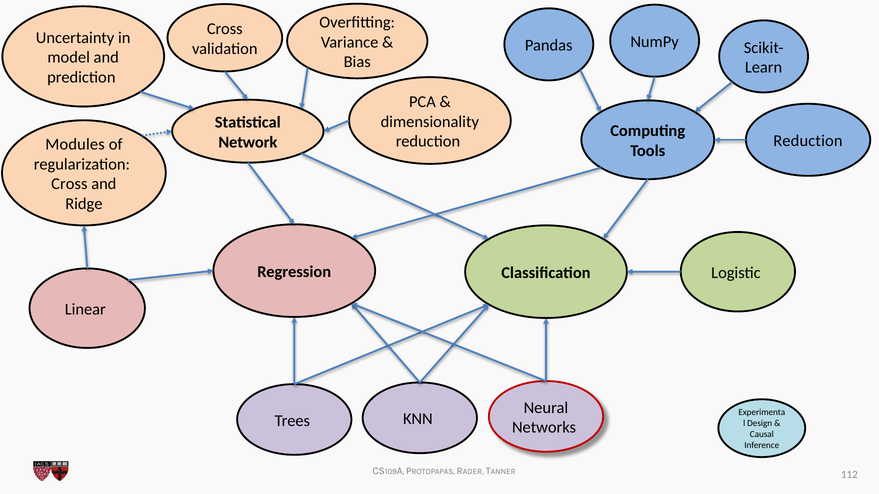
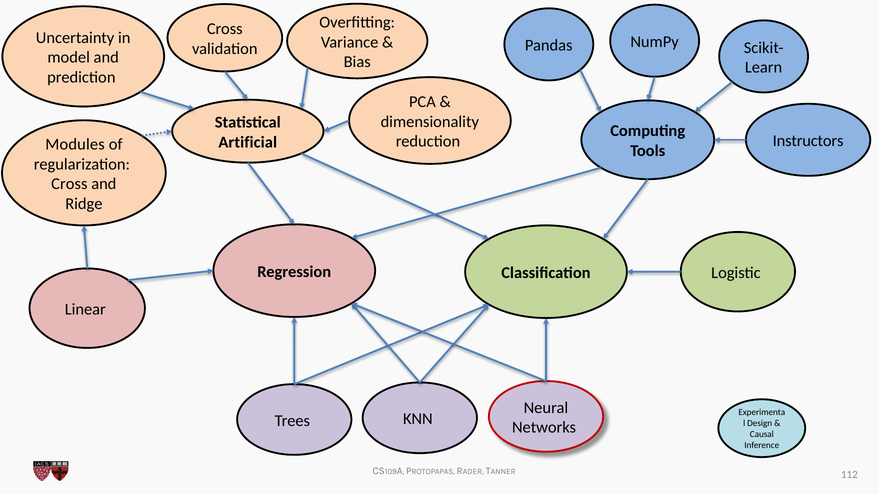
Reduction at (808, 141): Reduction -> Instructors
Network: Network -> Artificial
